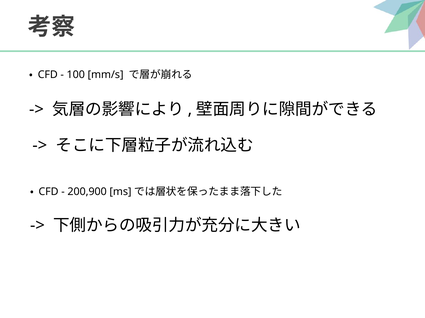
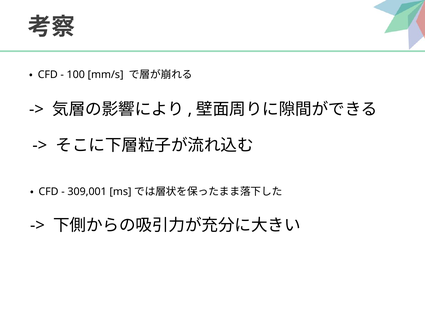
200,900: 200,900 -> 309,001
